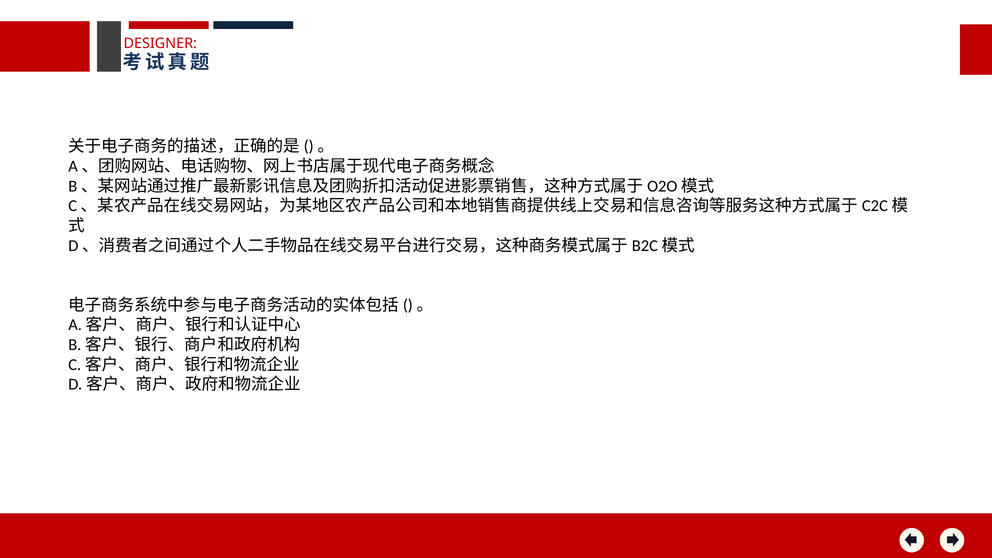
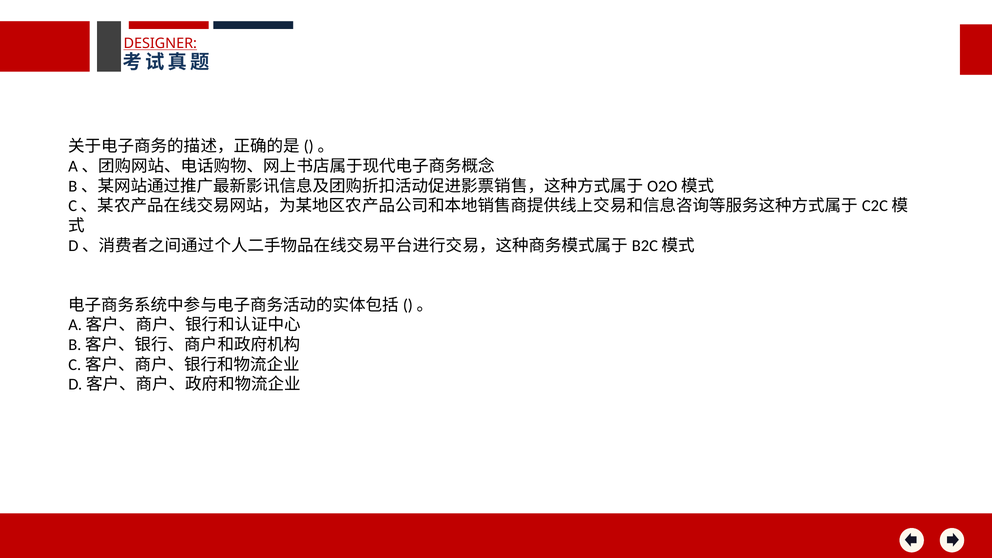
DESIGNER underline: none -> present
